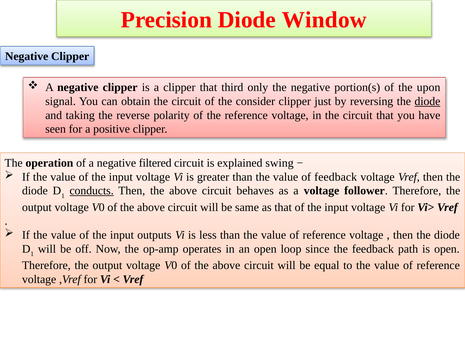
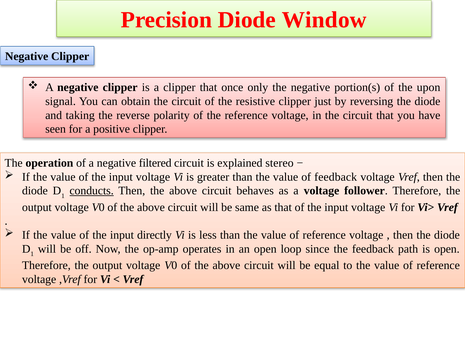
third: third -> once
consider: consider -> resistive
diode at (427, 102) underline: present -> none
swing: swing -> stereo
outputs: outputs -> directly
